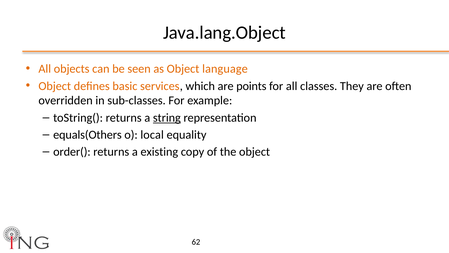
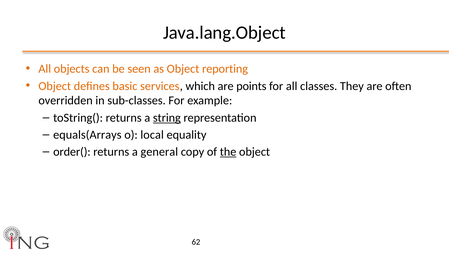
language: language -> reporting
equals(Others: equals(Others -> equals(Arrays
existing: existing -> general
the underline: none -> present
